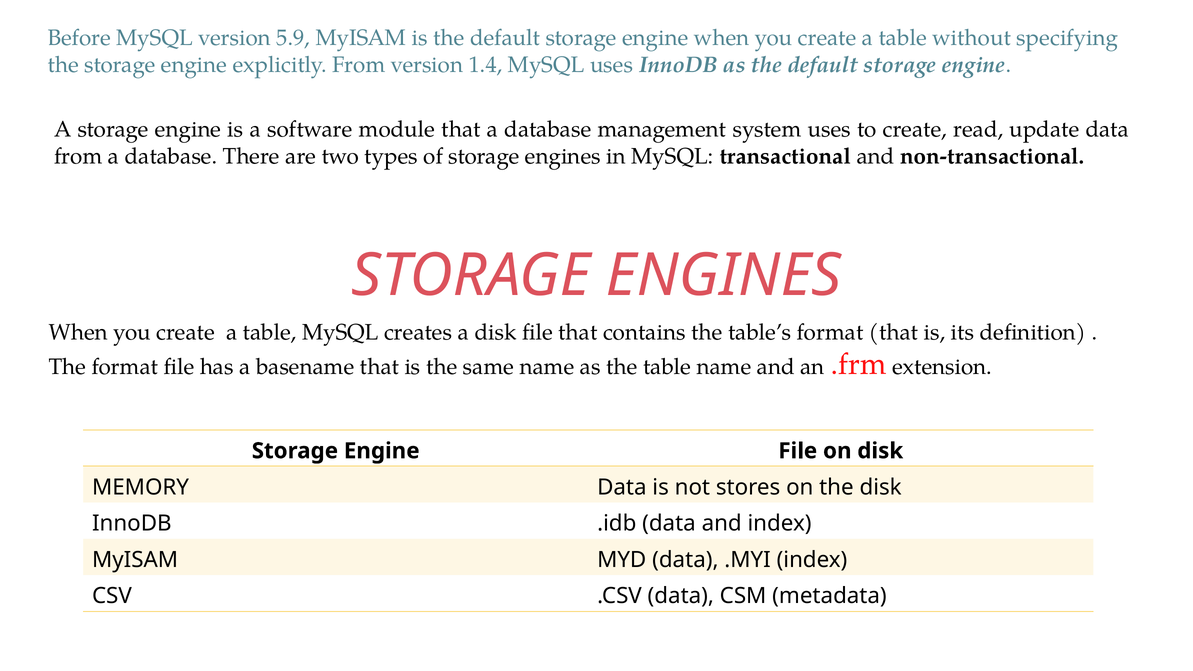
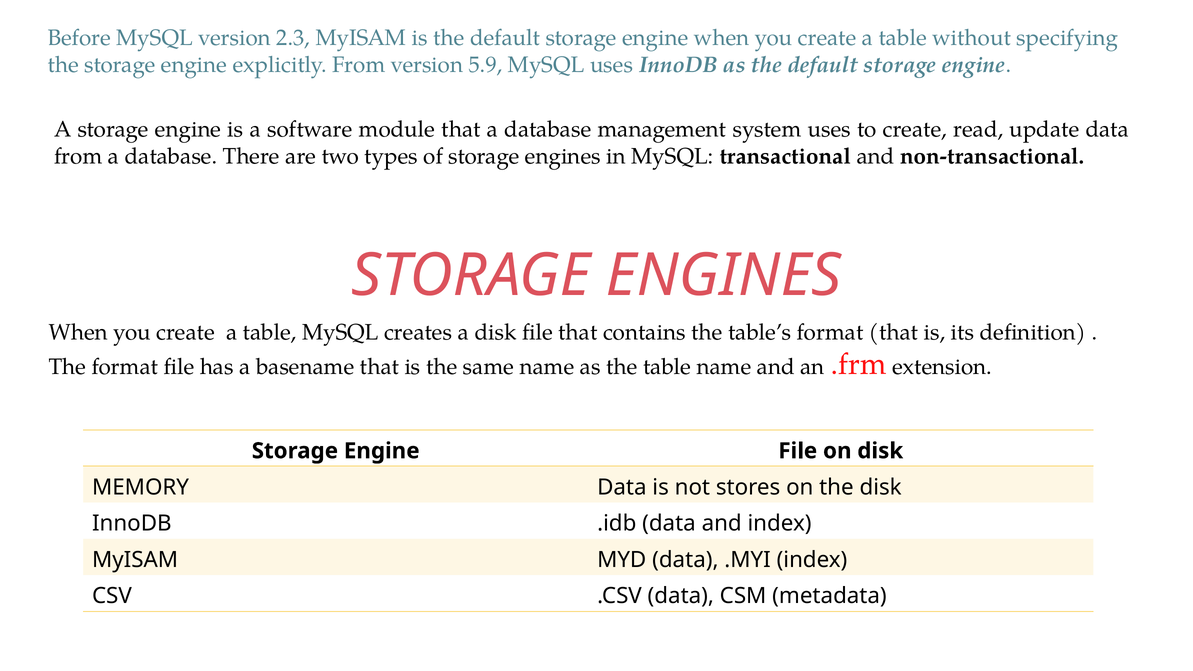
5.9: 5.9 -> 2.3
1.4: 1.4 -> 5.9
